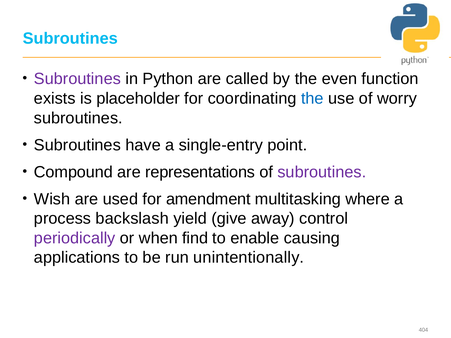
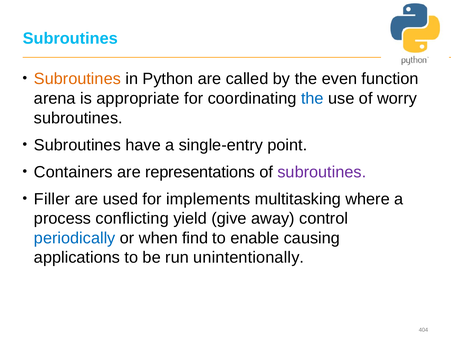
Subroutines at (77, 79) colour: purple -> orange
exists: exists -> arena
placeholder: placeholder -> appropriate
Compound: Compound -> Containers
Wish: Wish -> Filler
amendment: amendment -> implements
backslash: backslash -> conflicting
periodically colour: purple -> blue
